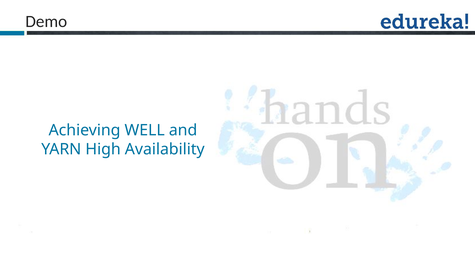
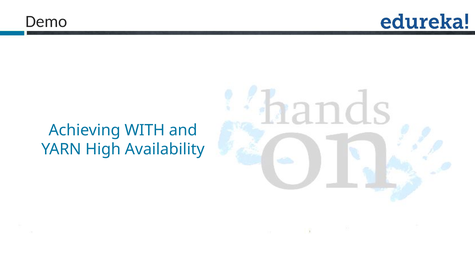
WELL: WELL -> WITH
